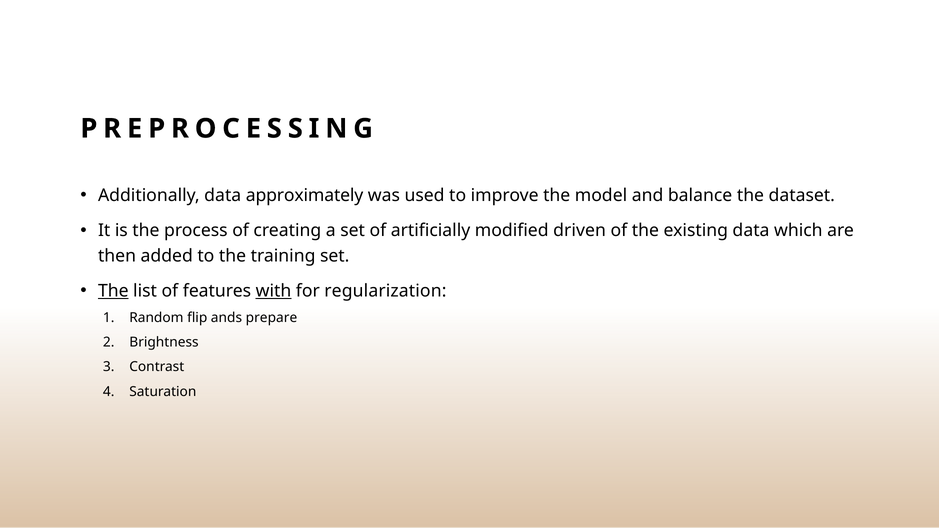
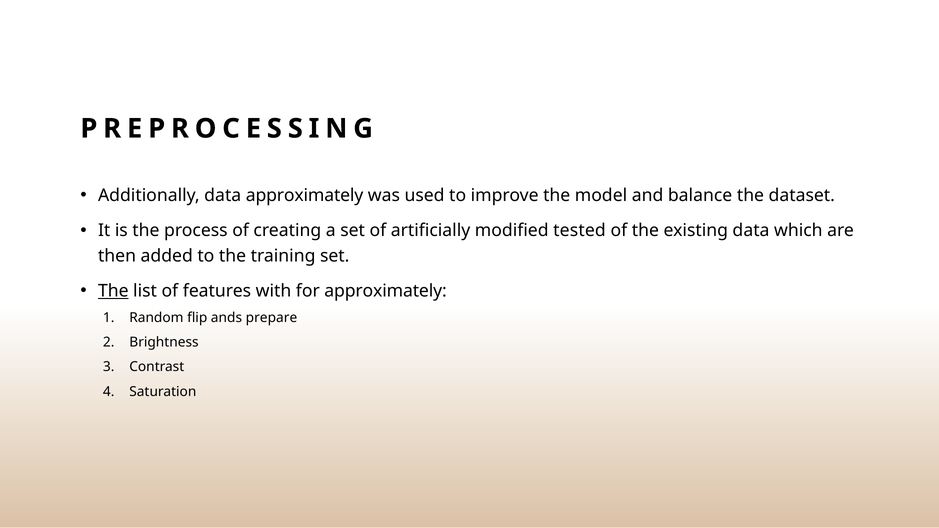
driven: driven -> tested
with underline: present -> none
for regularization: regularization -> approximately
